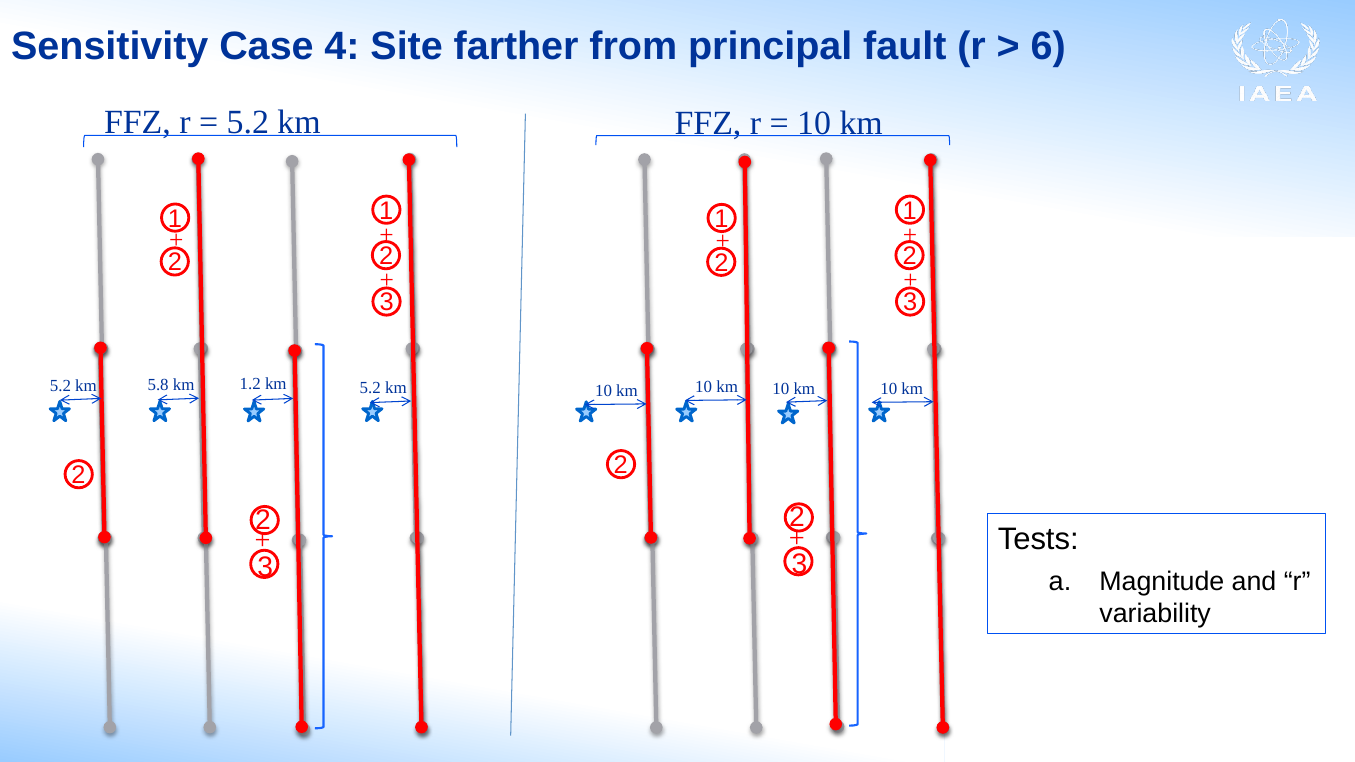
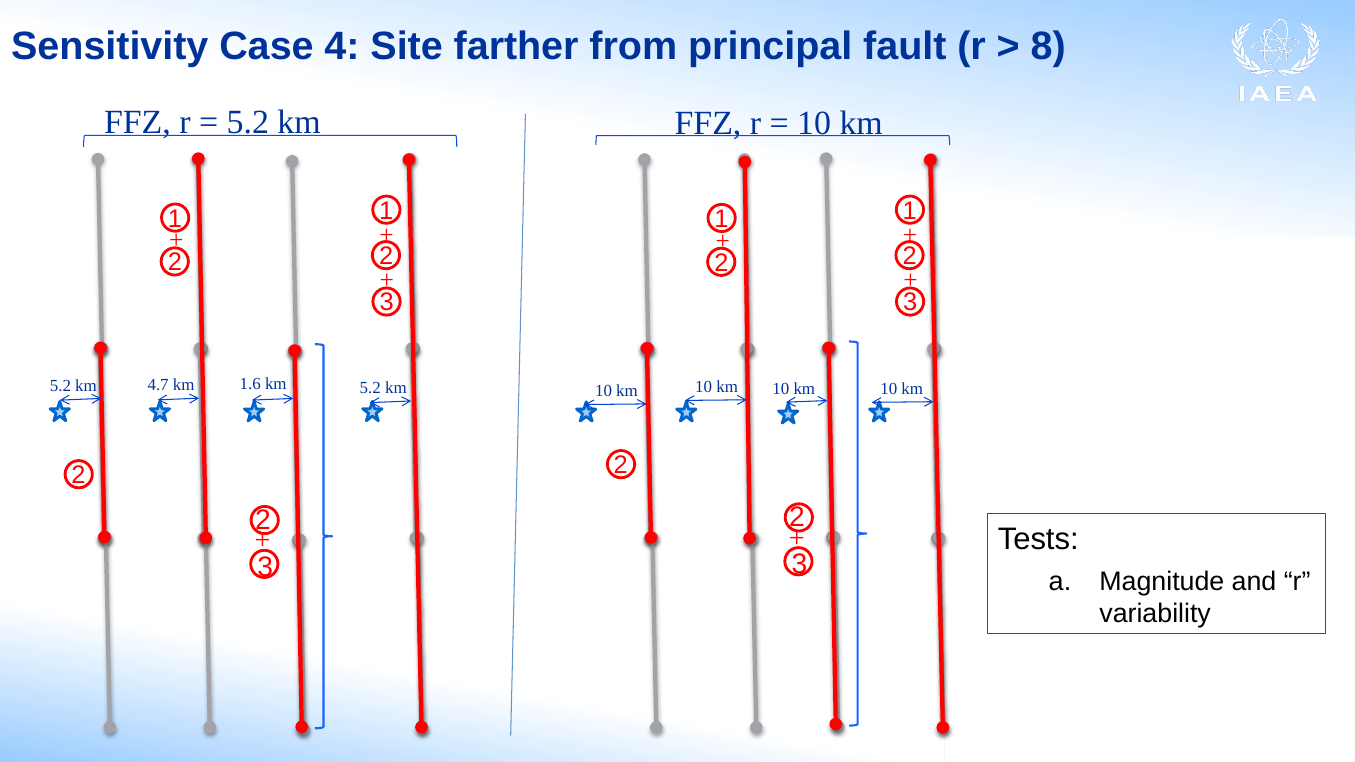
6: 6 -> 8
1.2: 1.2 -> 1.6
5.8: 5.8 -> 4.7
